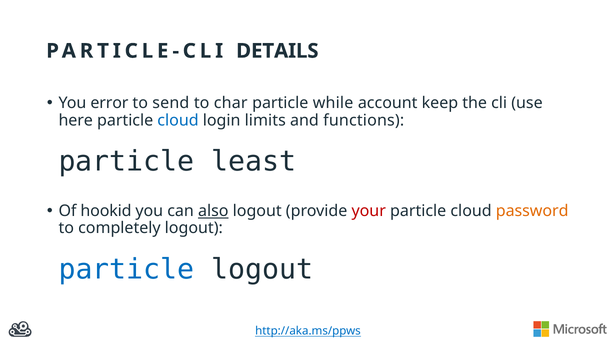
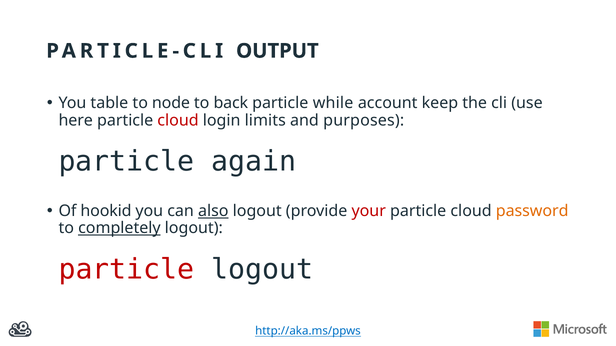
DETAILS: DETAILS -> OUTPUT
error: error -> table
send: send -> node
char: char -> back
cloud at (178, 120) colour: blue -> red
functions: functions -> purposes
least: least -> again
completely underline: none -> present
particle at (126, 270) colour: blue -> red
